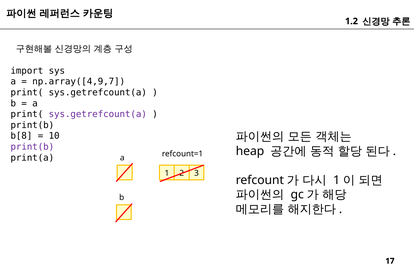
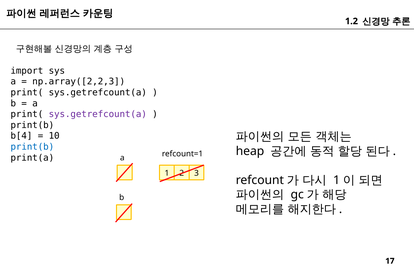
np.array([4,9,7: np.array([4,9,7 -> np.array([2,2,3
b[8: b[8 -> b[4
print(b at (32, 147) colour: purple -> blue
